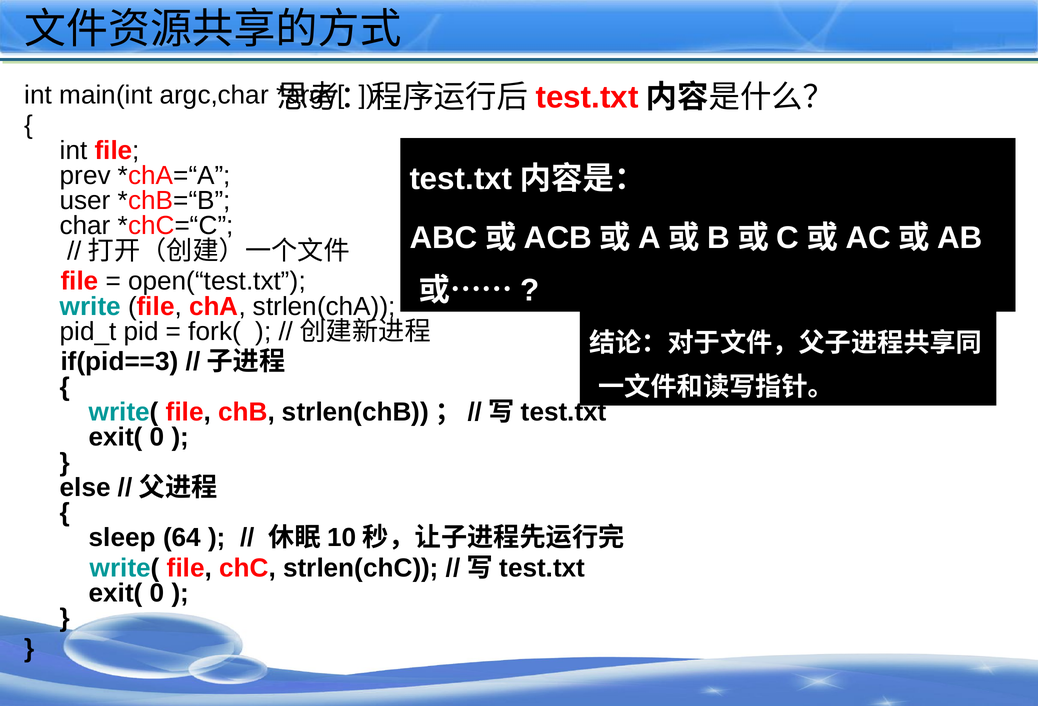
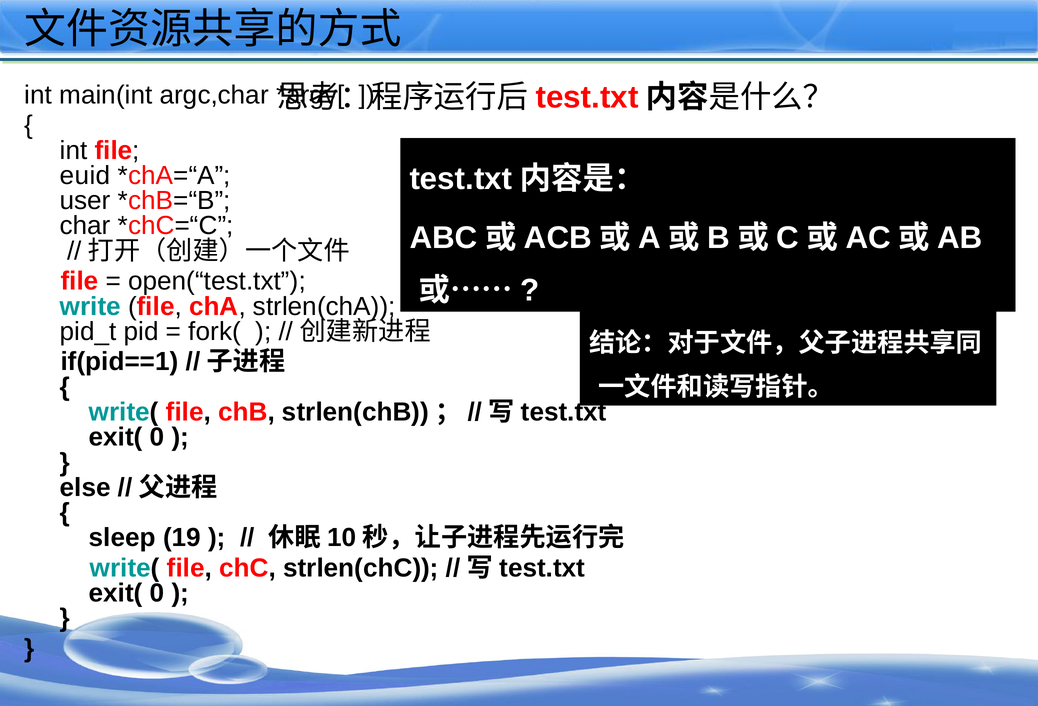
prev: prev -> euid
if(pid==3: if(pid==3 -> if(pid==1
64: 64 -> 19
